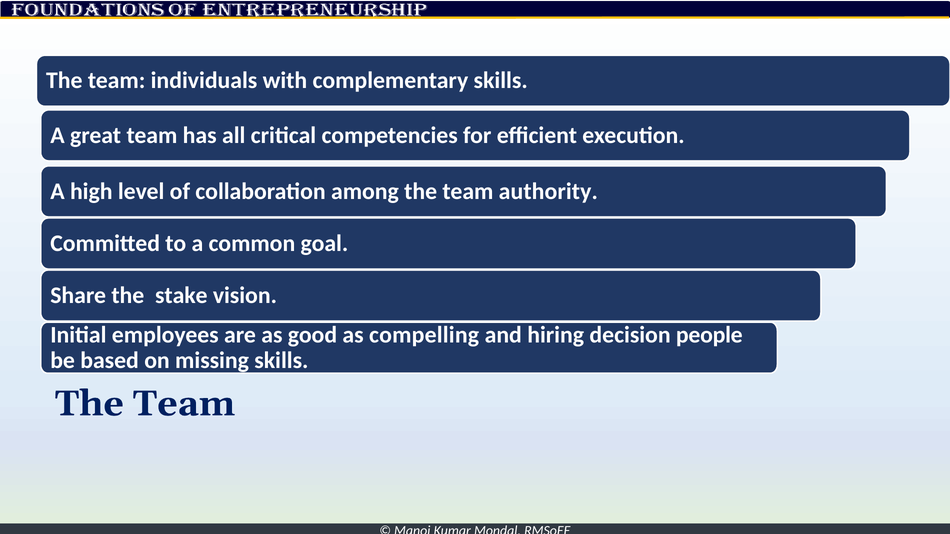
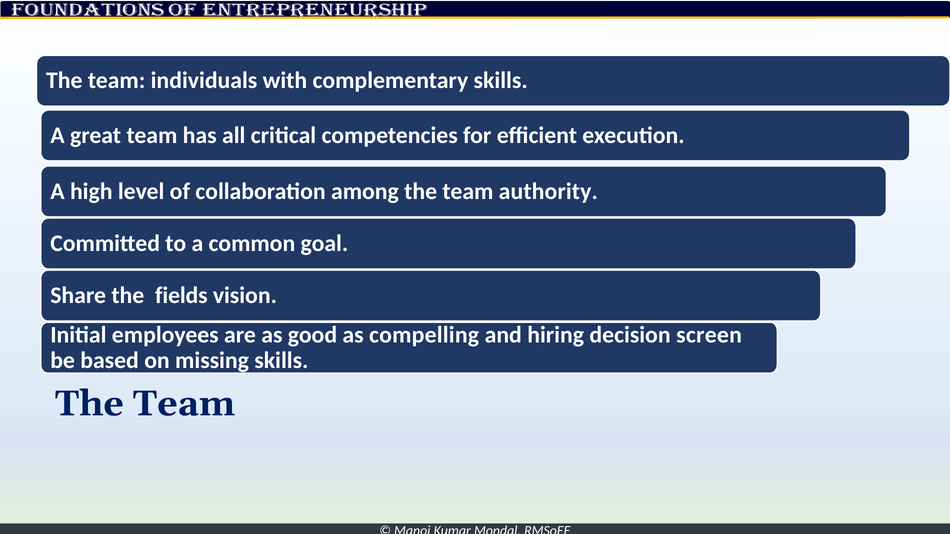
stake: stake -> fields
people: people -> screen
